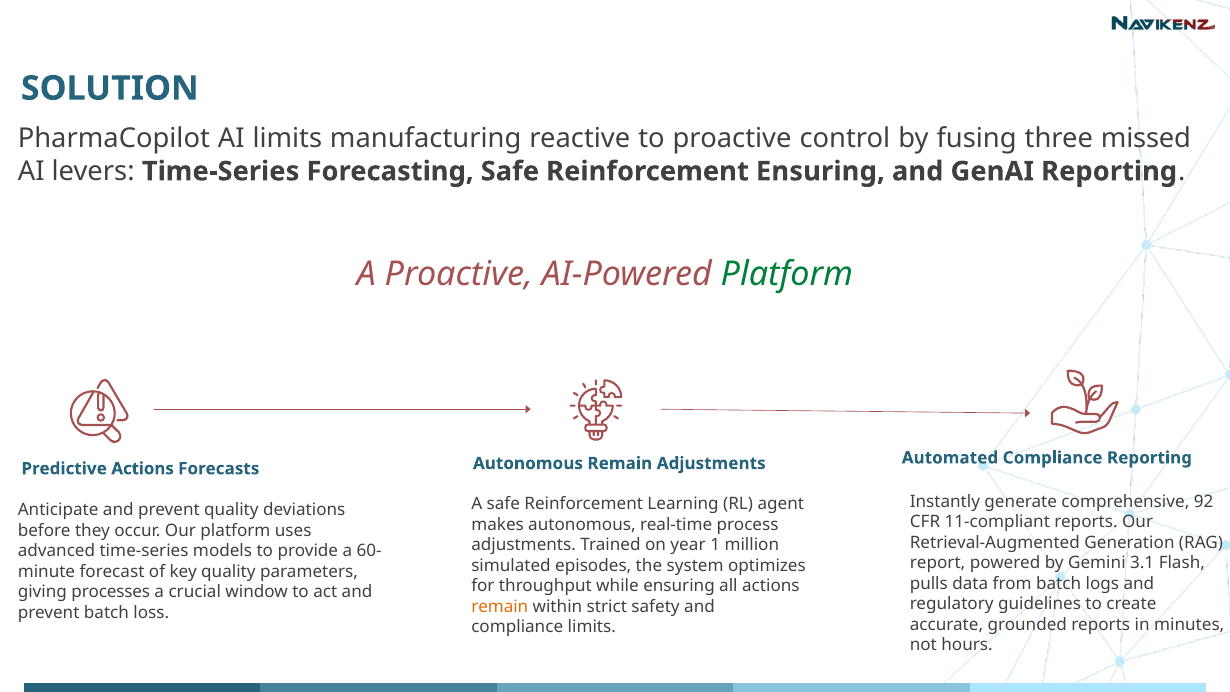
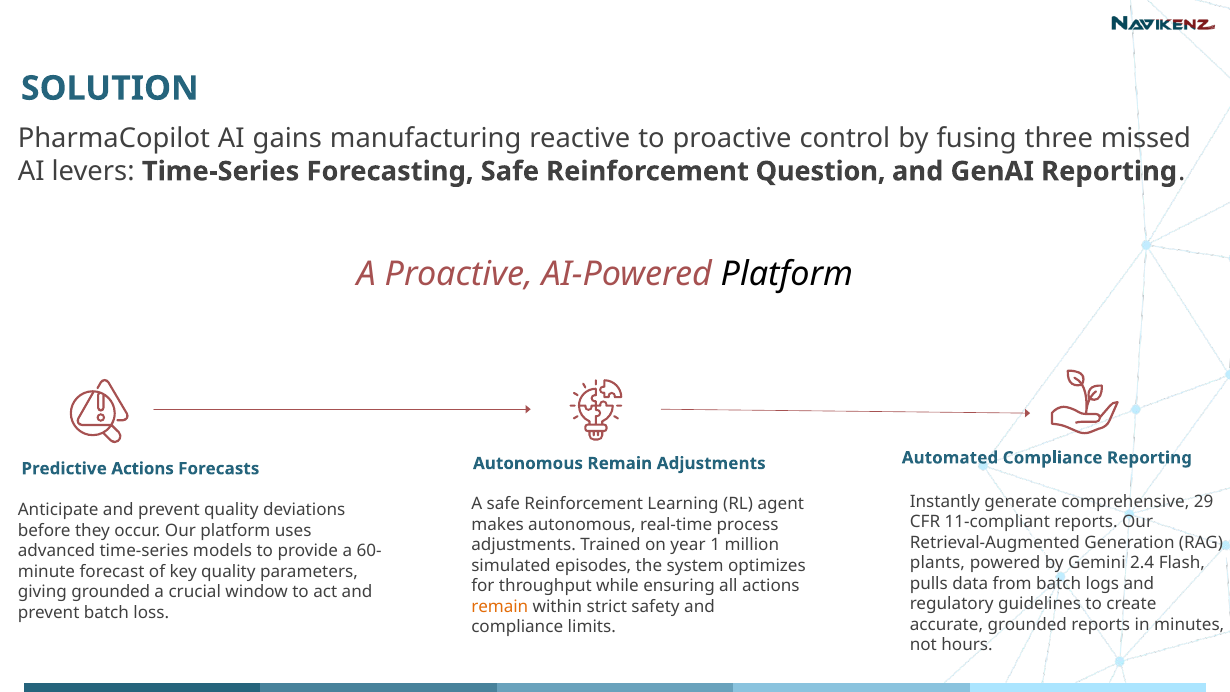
AI limits: limits -> gains
Reinforcement Ensuring: Ensuring -> Question
Platform at (787, 274) colour: green -> black
92: 92 -> 29
report: report -> plants
3.1: 3.1 -> 2.4
processes at (111, 592): processes -> grounded
